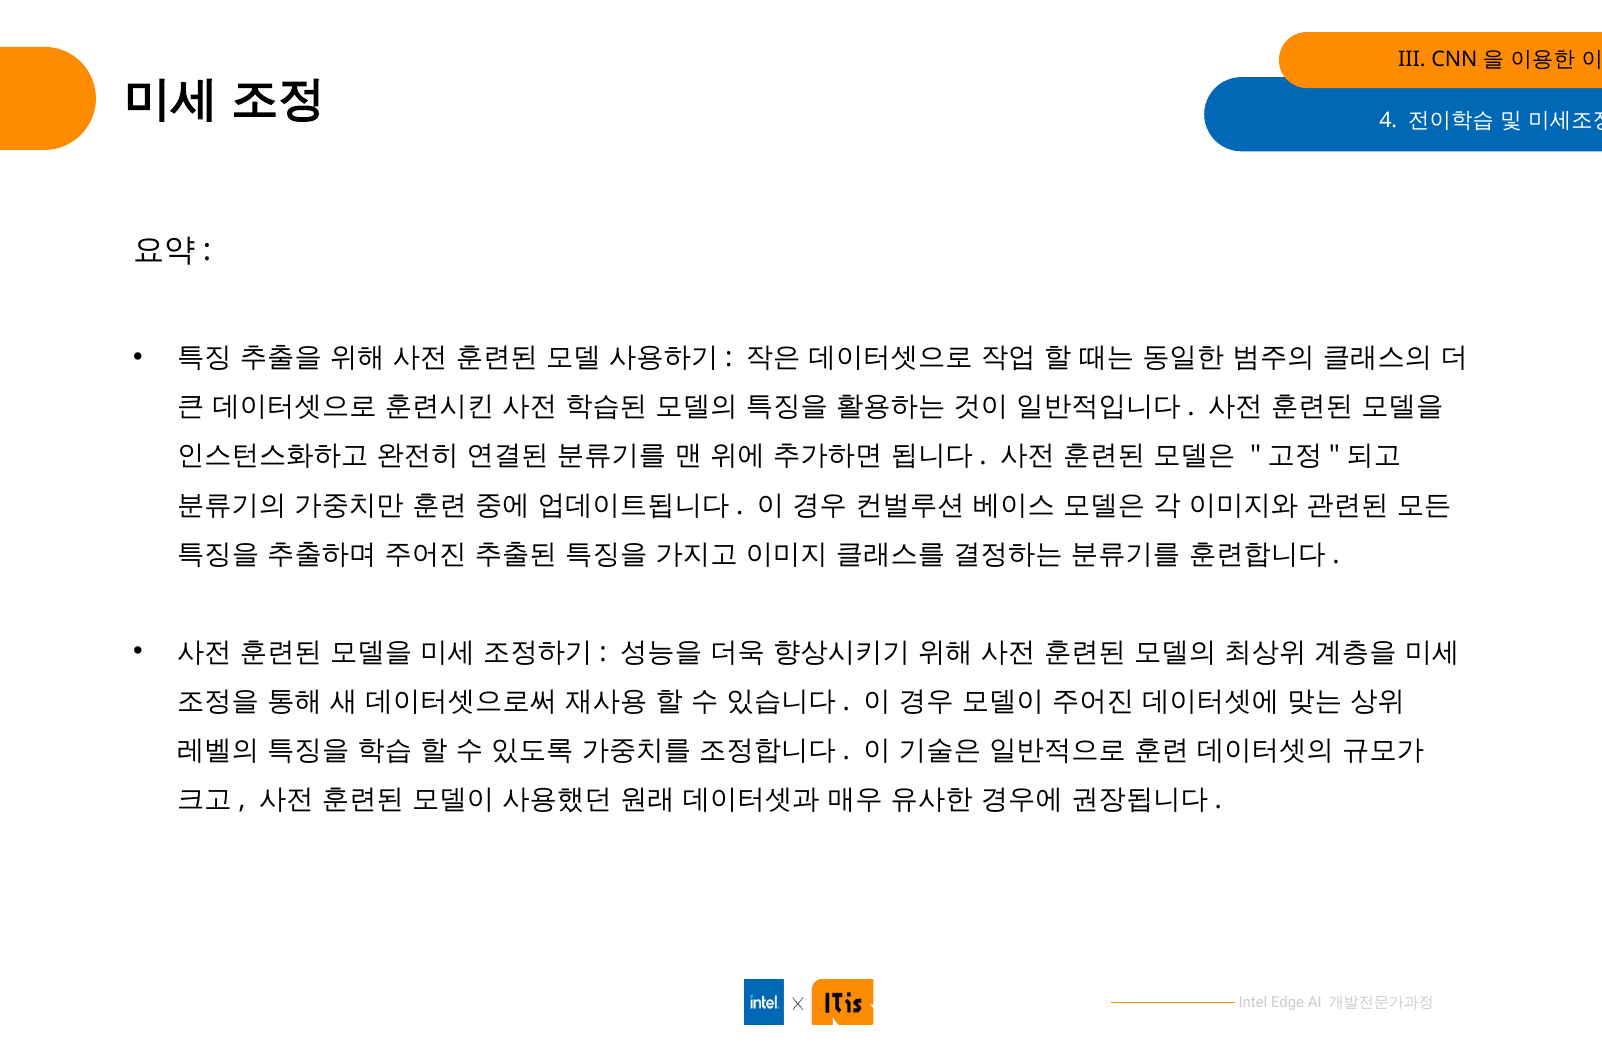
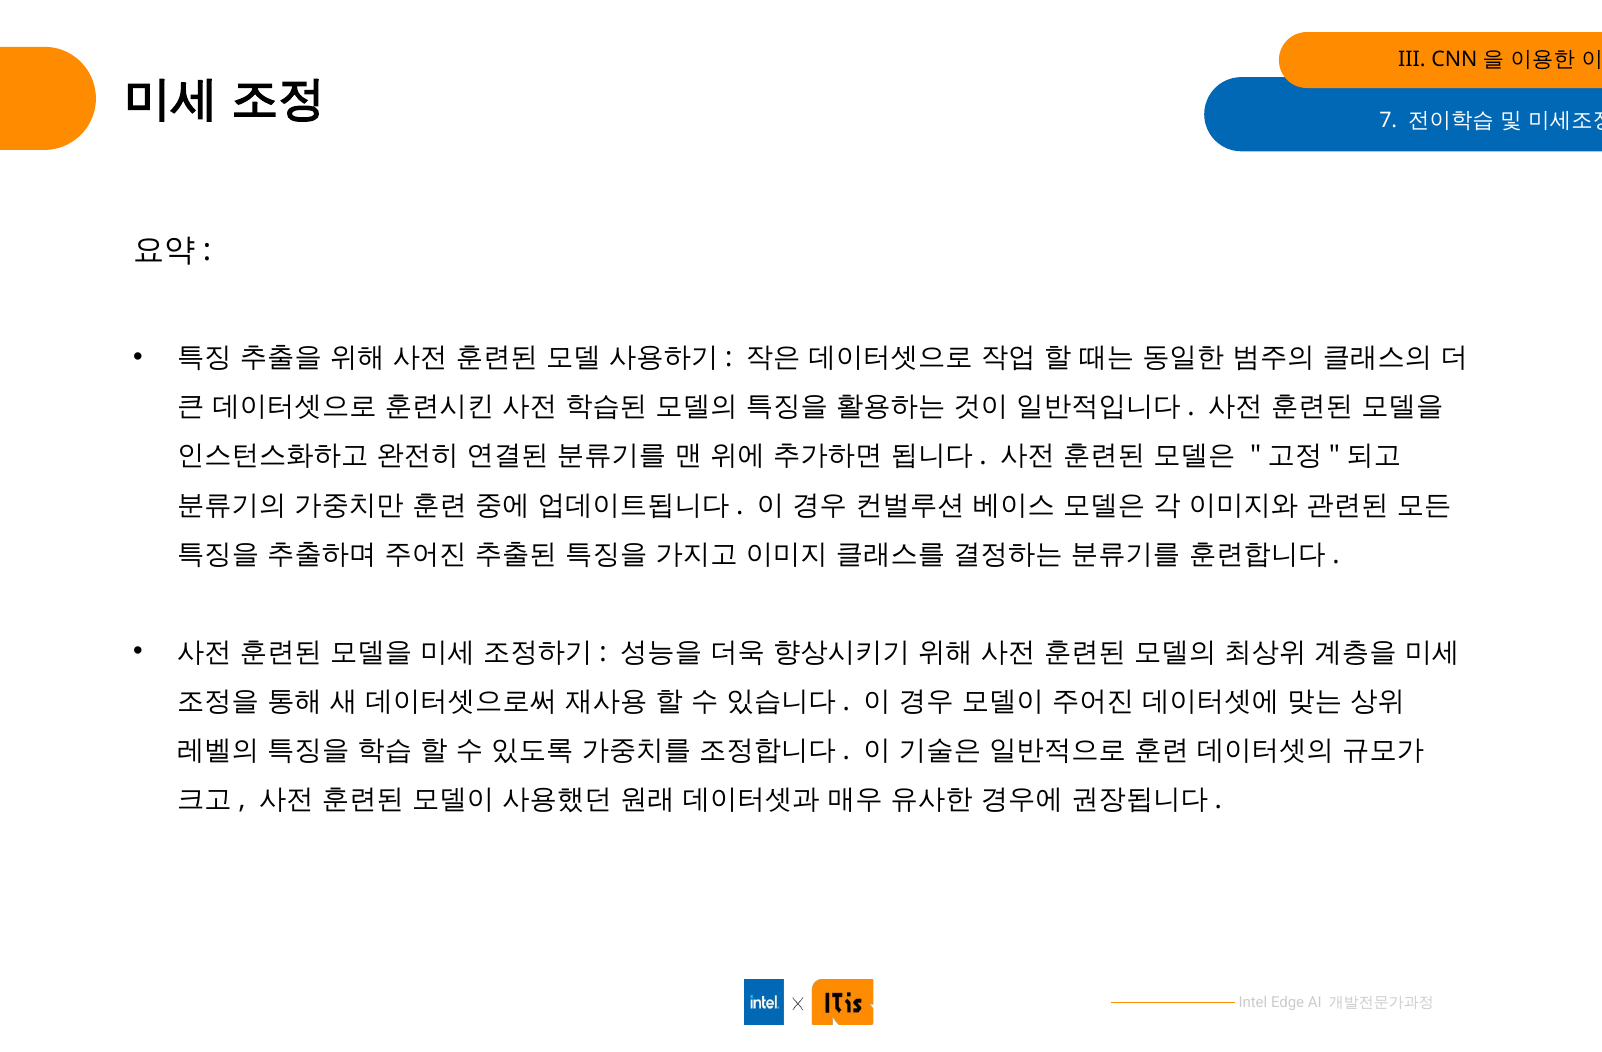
4: 4 -> 7
